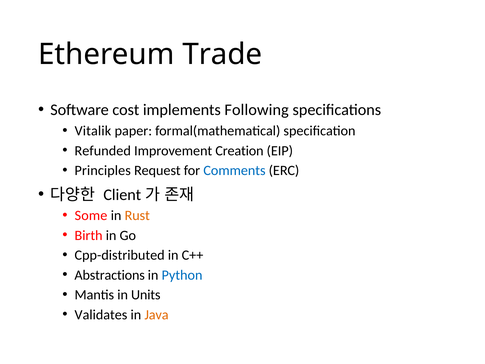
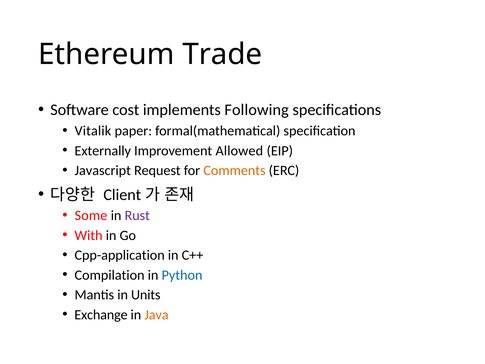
Refunded: Refunded -> Externally
Creation: Creation -> Allowed
Principles: Principles -> Javascript
Comments colour: blue -> orange
Rust colour: orange -> purple
Birth: Birth -> With
Cpp-distributed: Cpp-distributed -> Cpp-application
Abstractions: Abstractions -> Compilation
Validates: Validates -> Exchange
